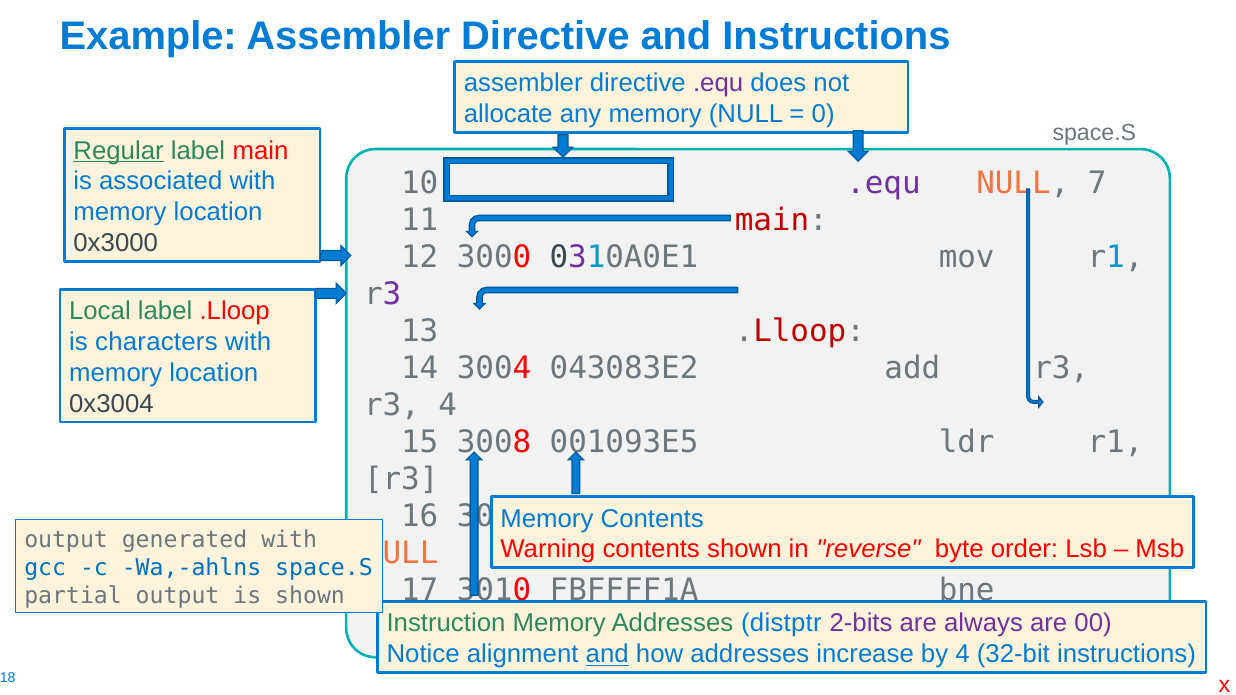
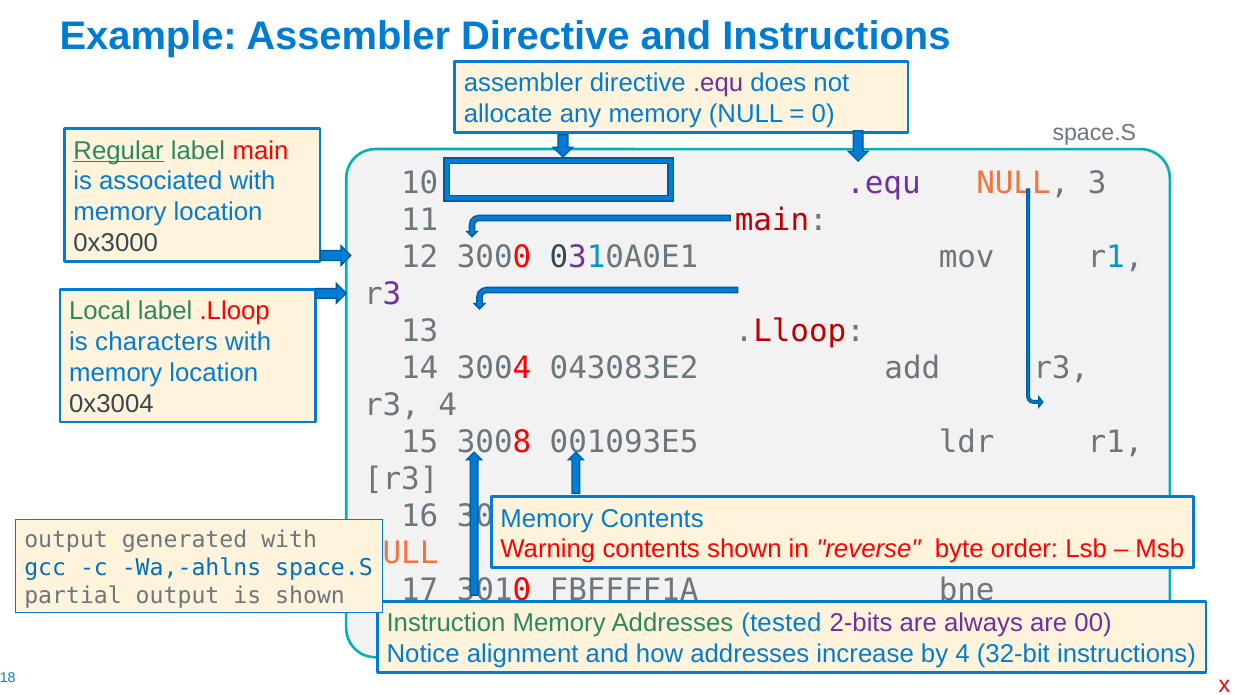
7: 7 -> 3
distptr: distptr -> tested
and at (607, 655) underline: present -> none
